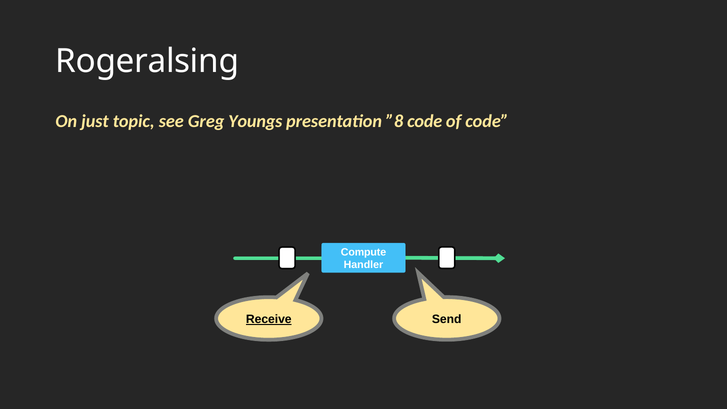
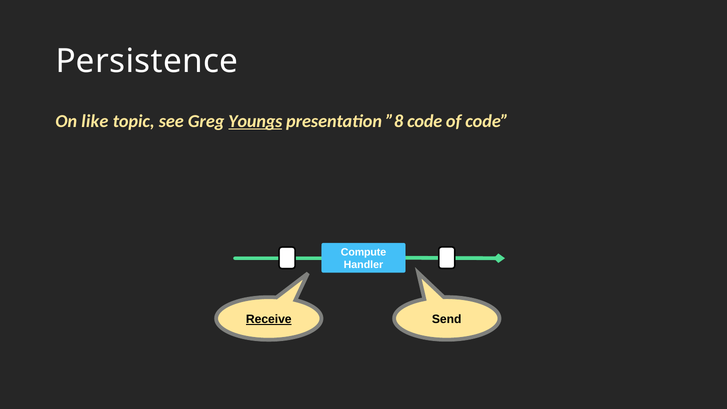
Rogeralsing: Rogeralsing -> Persistence
just: just -> like
Youngs underline: none -> present
